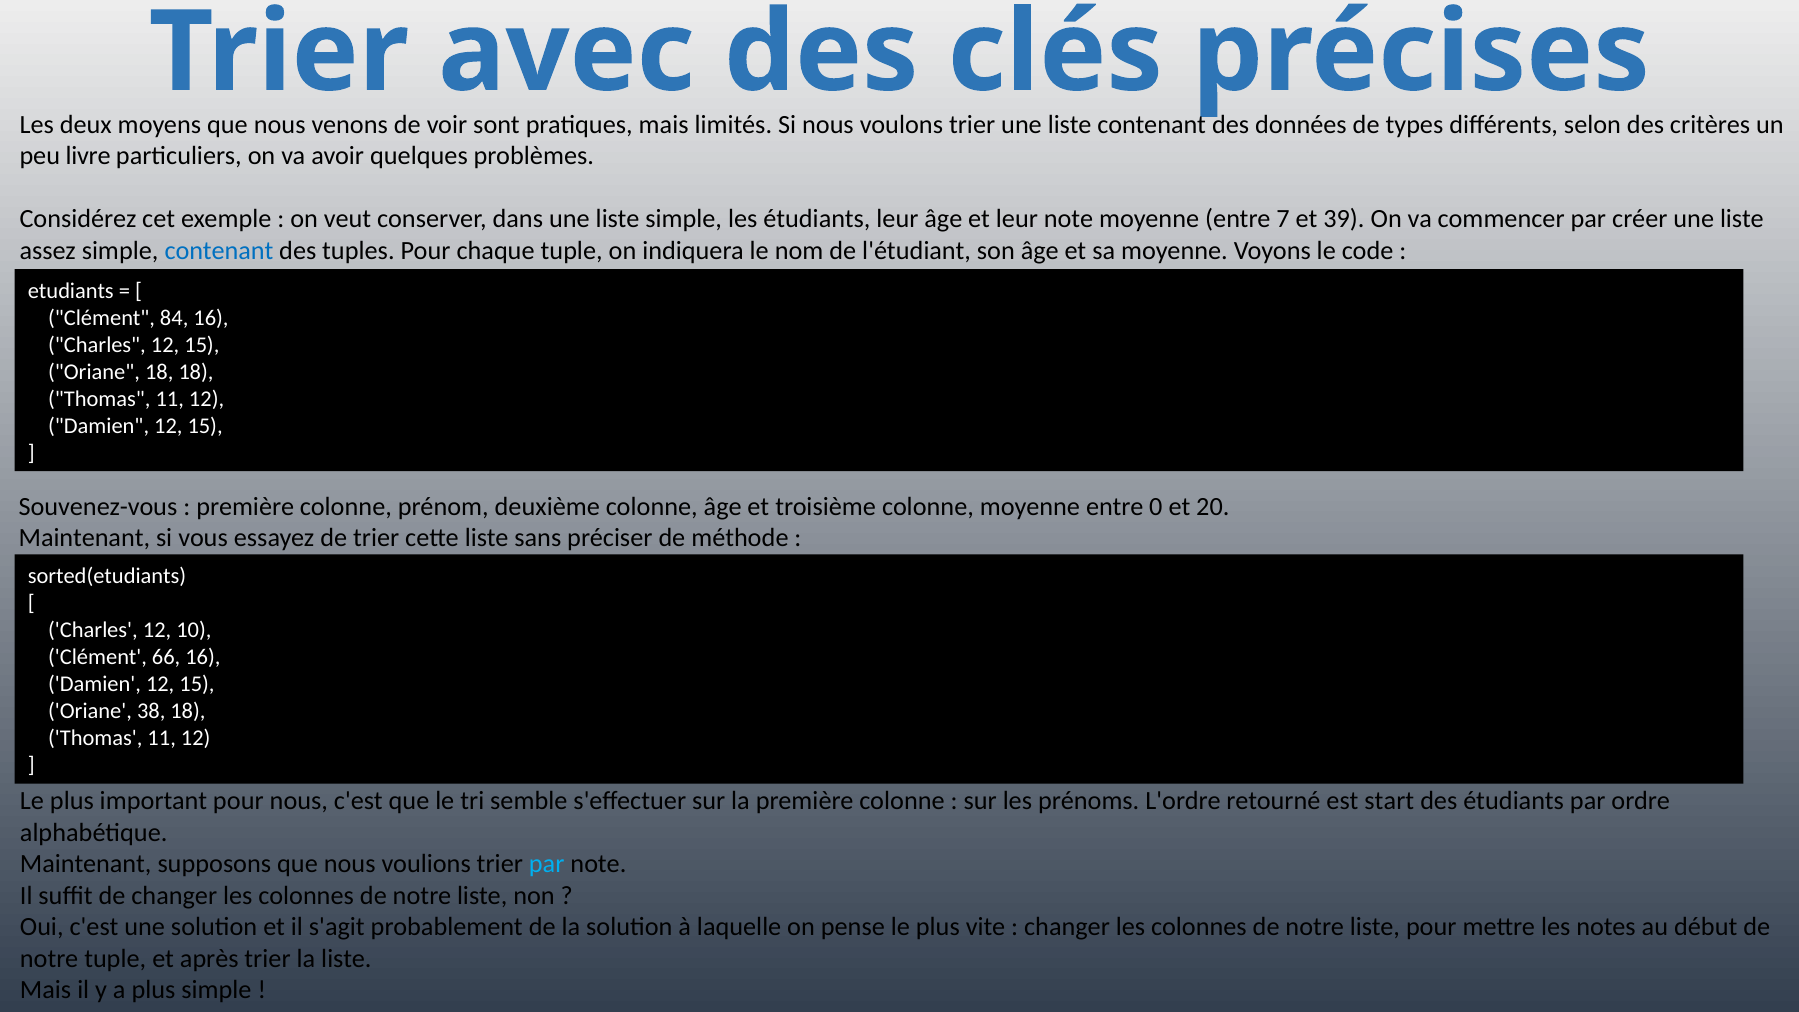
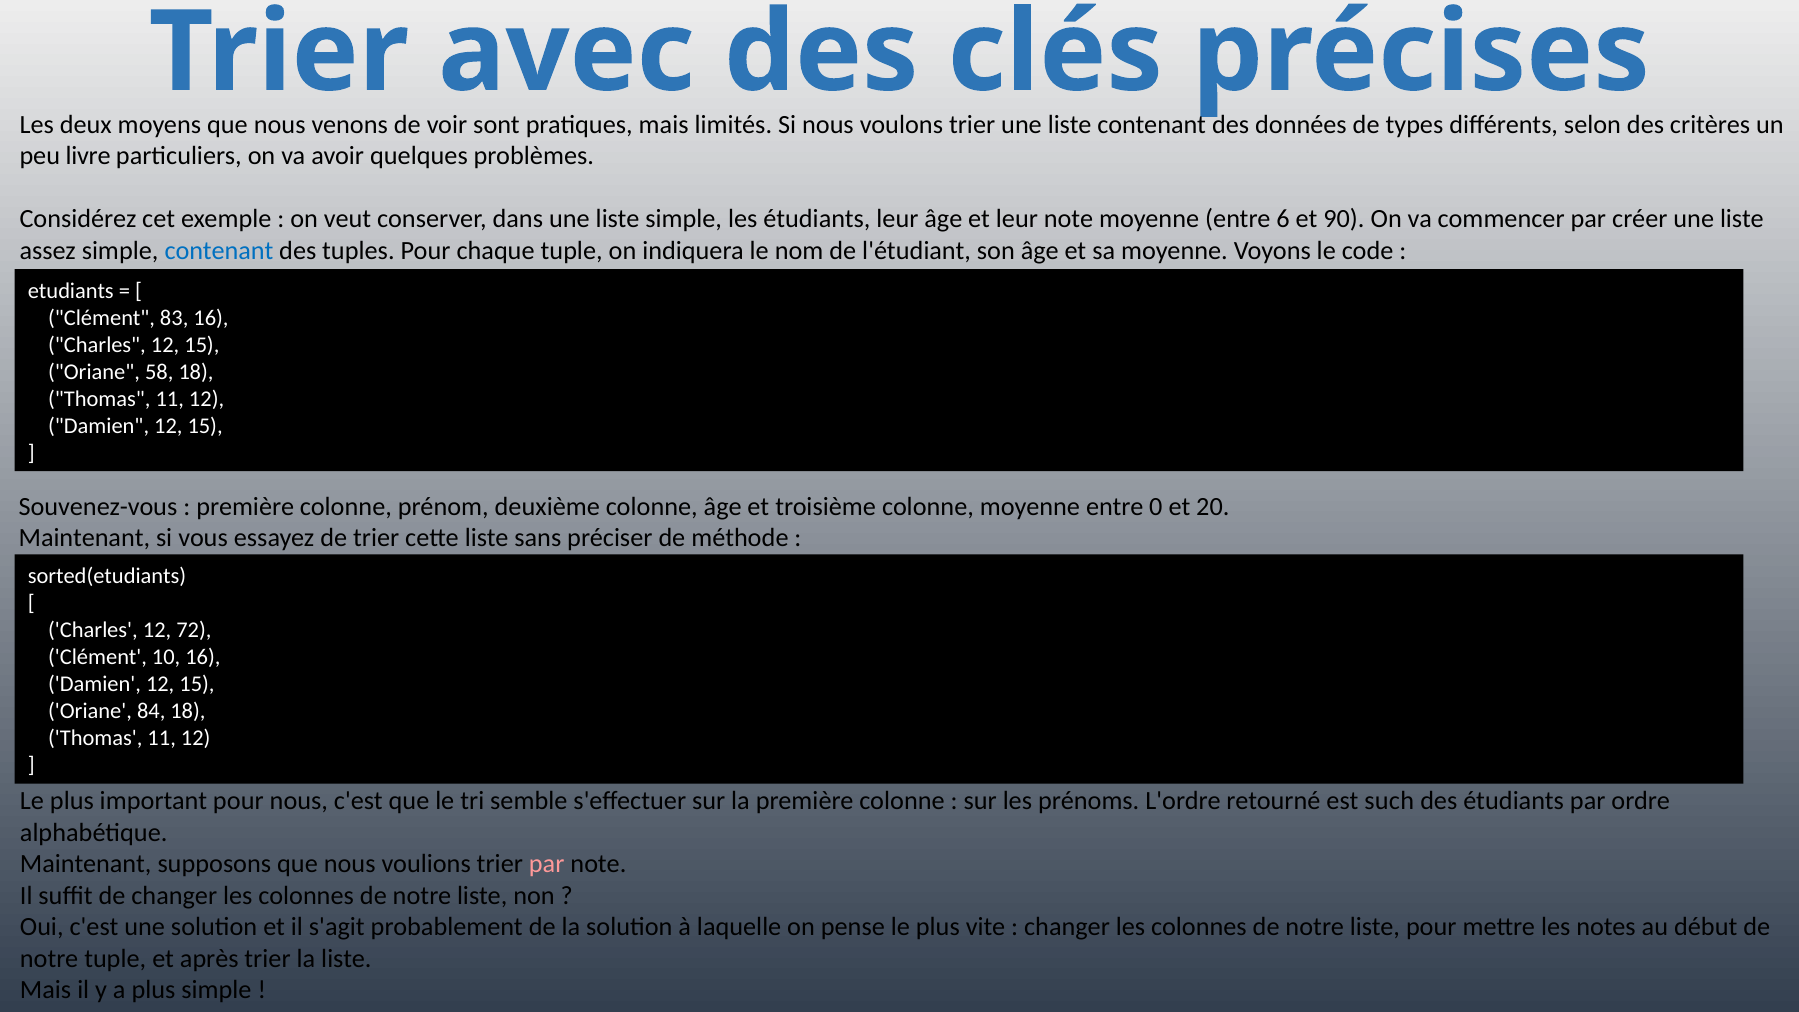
7: 7 -> 6
39: 39 -> 90
84: 84 -> 83
Oriane 18: 18 -> 58
10: 10 -> 72
66: 66 -> 10
38: 38 -> 84
start: start -> such
par at (547, 864) colour: light blue -> pink
